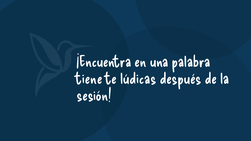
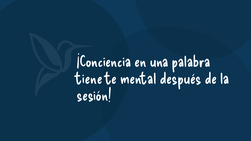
¡Encuentra: ¡Encuentra -> ¡Conciencia
lúdicas: lúdicas -> mental
